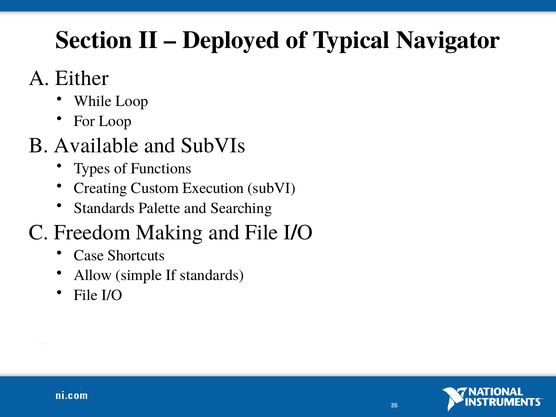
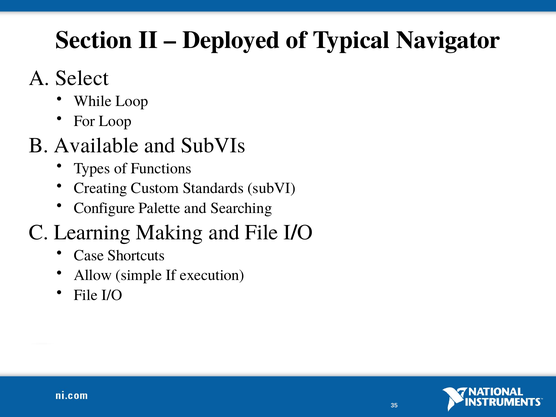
Either: Either -> Select
Execution: Execution -> Standards
Standards at (104, 208): Standards -> Configure
Freedom: Freedom -> Learning
If standards: standards -> execution
